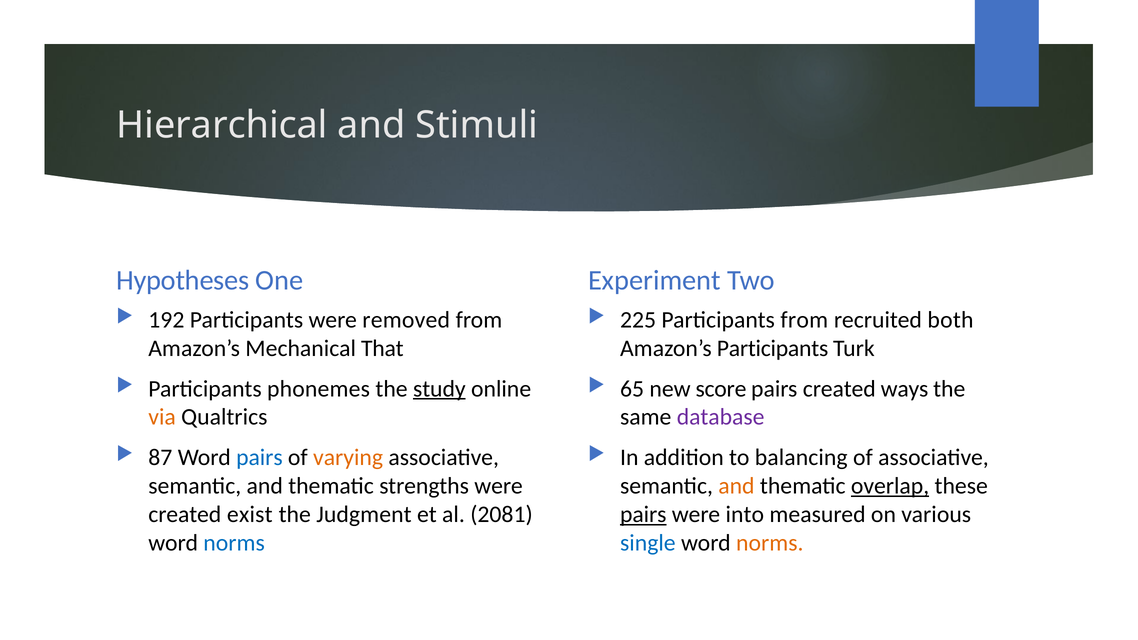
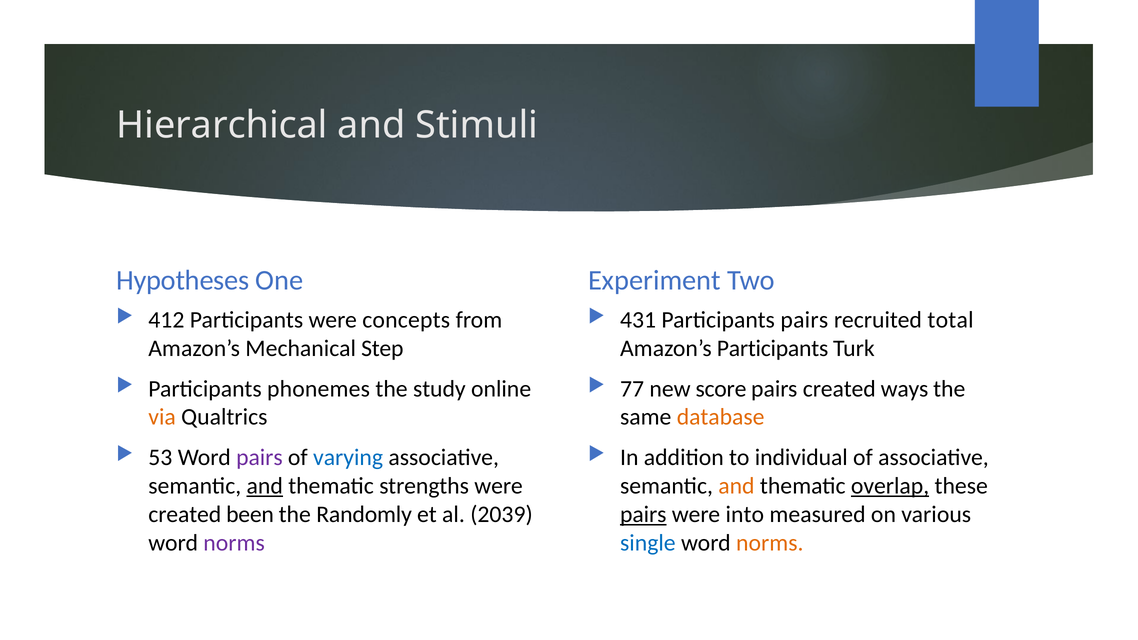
192: 192 -> 412
removed: removed -> concepts
225: 225 -> 431
Participants from: from -> pairs
both: both -> total
That: That -> Step
study underline: present -> none
65: 65 -> 77
database colour: purple -> orange
87: 87 -> 53
pairs at (259, 458) colour: blue -> purple
varying colour: orange -> blue
balancing: balancing -> individual
and at (265, 486) underline: none -> present
exist: exist -> been
Judgment: Judgment -> Randomly
2081: 2081 -> 2039
norms at (234, 543) colour: blue -> purple
